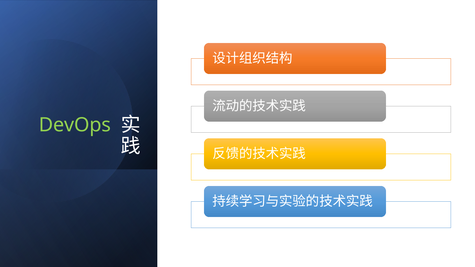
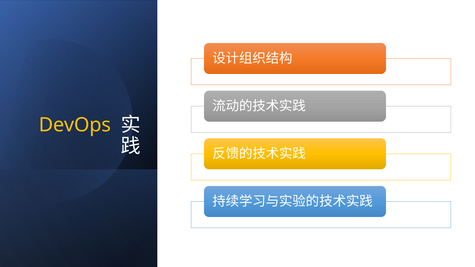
DevOps colour: light green -> yellow
